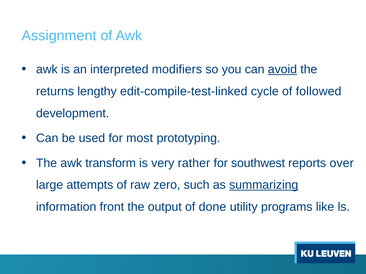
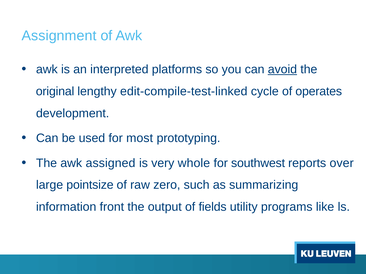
modifiers: modifiers -> platforms
returns: returns -> original
followed: followed -> operates
transform: transform -> assigned
rather: rather -> whole
attempts: attempts -> pointsize
summarizing underline: present -> none
done: done -> fields
